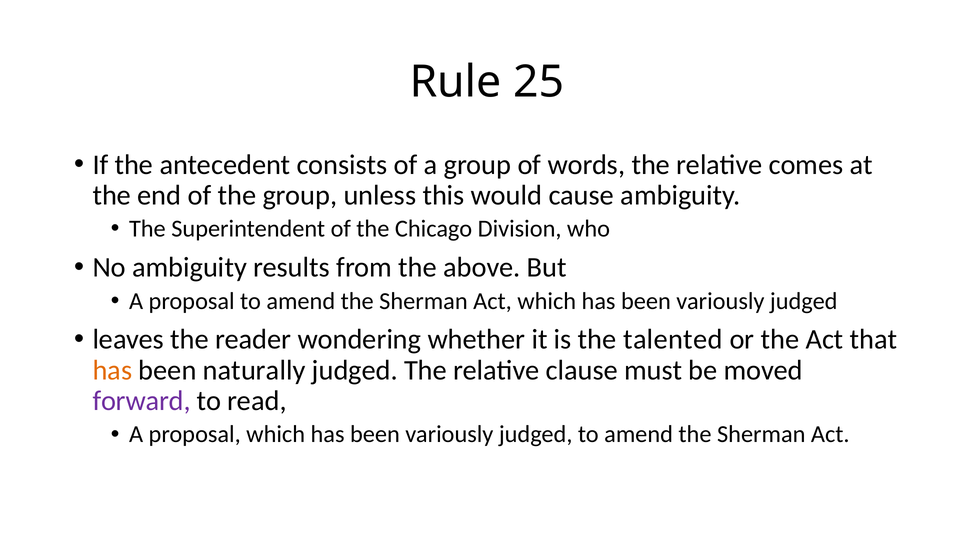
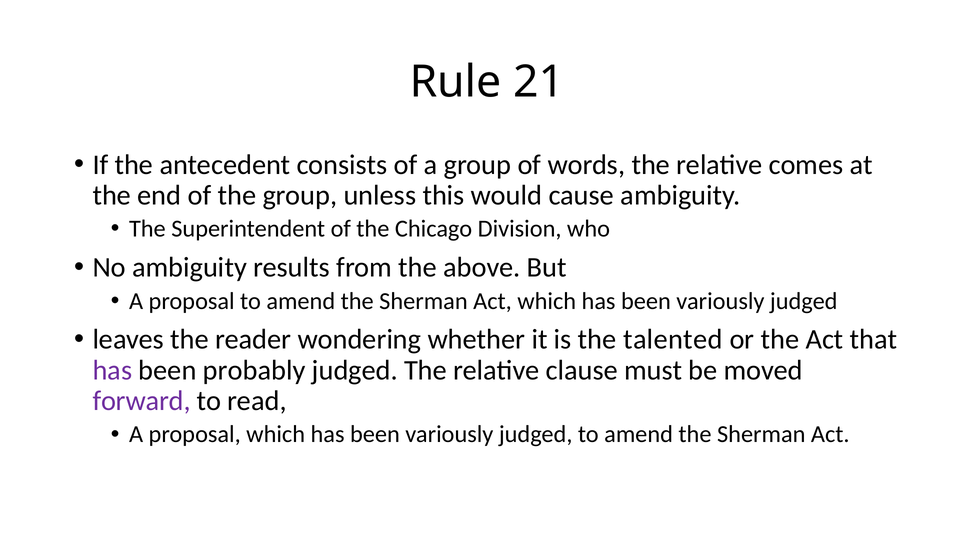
25: 25 -> 21
has at (112, 370) colour: orange -> purple
naturally: naturally -> probably
